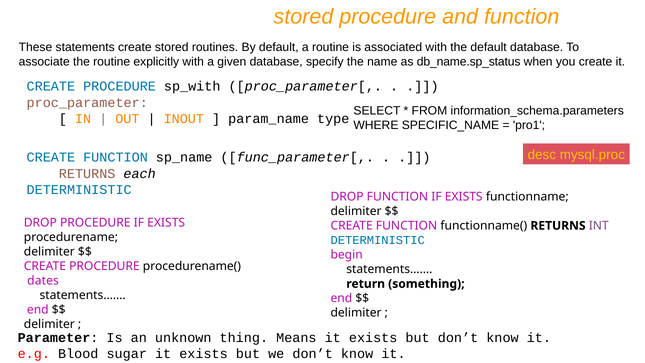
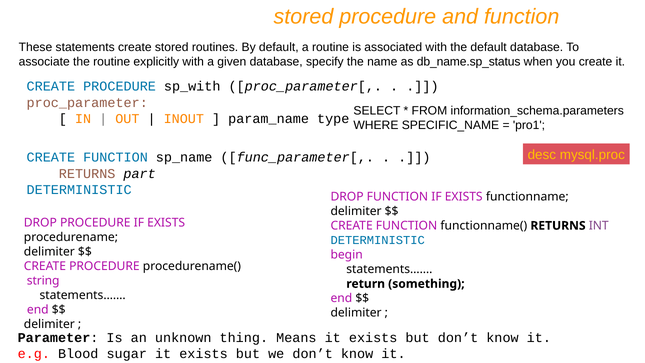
each: each -> part
dates: dates -> string
